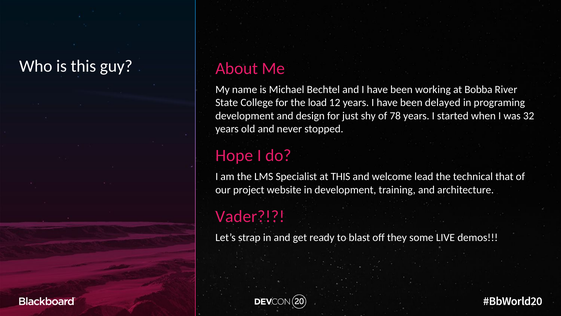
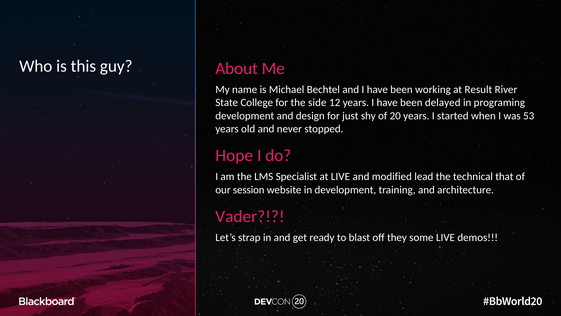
Bobba: Bobba -> Result
load: load -> side
78: 78 -> 20
32: 32 -> 53
at THIS: THIS -> LIVE
welcome: welcome -> modified
project: project -> session
